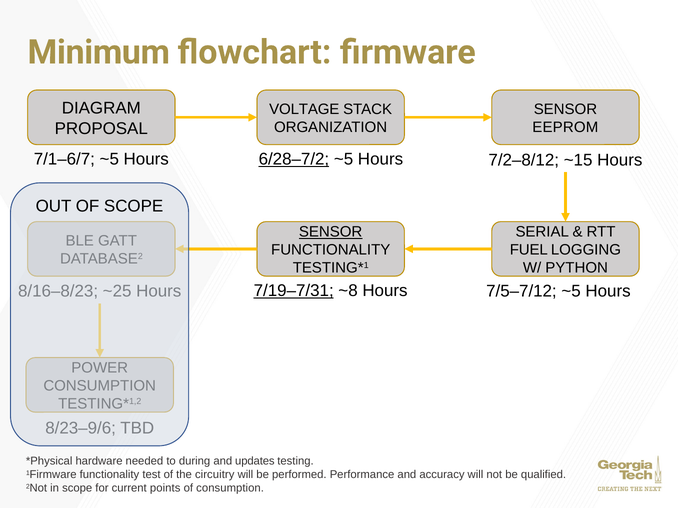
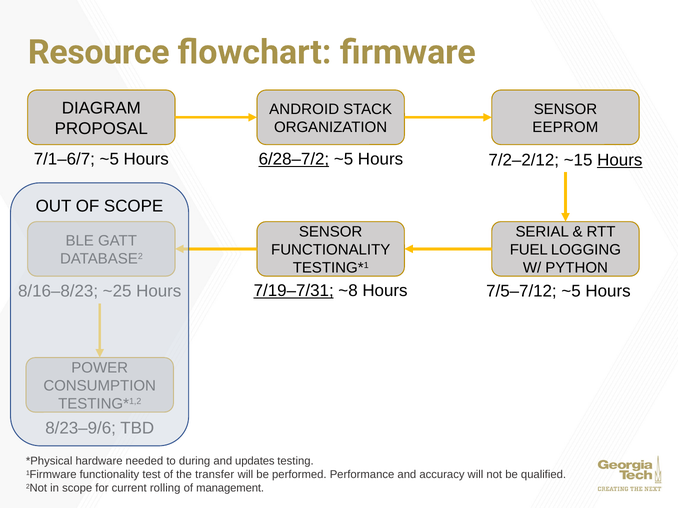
Minimum: Minimum -> Resource
VOLTAGE: VOLTAGE -> ANDROID
7/2–8/12: 7/2–8/12 -> 7/2–2/12
Hours at (620, 160) underline: none -> present
SENSOR at (331, 232) underline: present -> none
circuitry: circuitry -> transfer
points: points -> rolling
of consumption: consumption -> management
